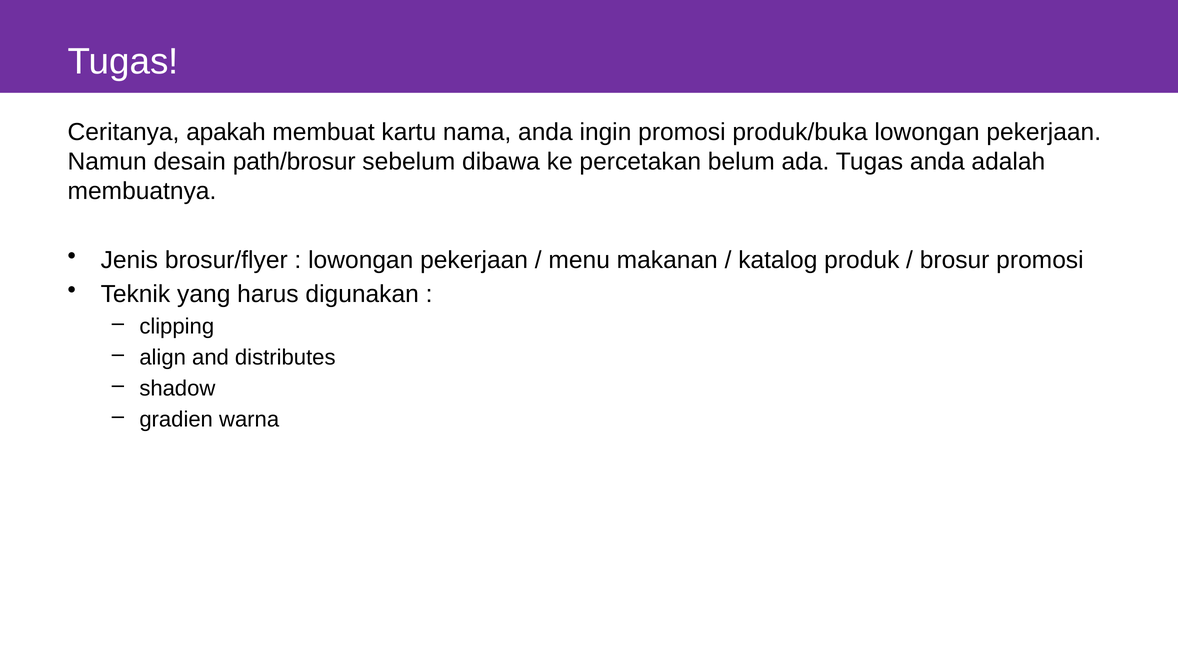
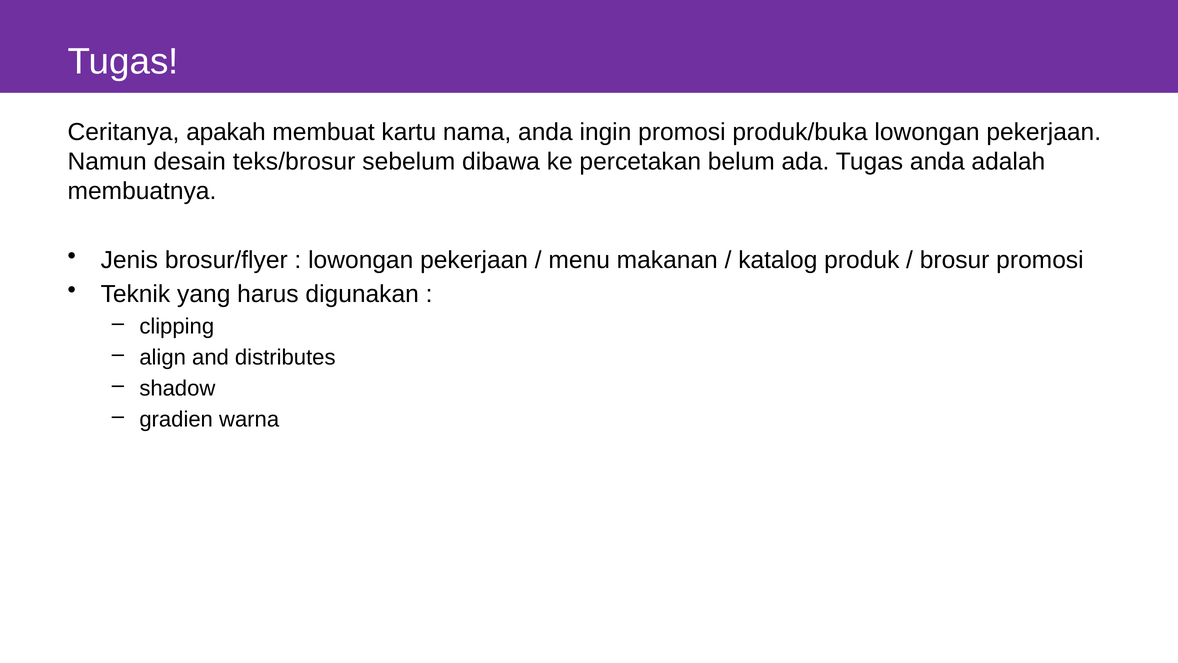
path/brosur: path/brosur -> teks/brosur
